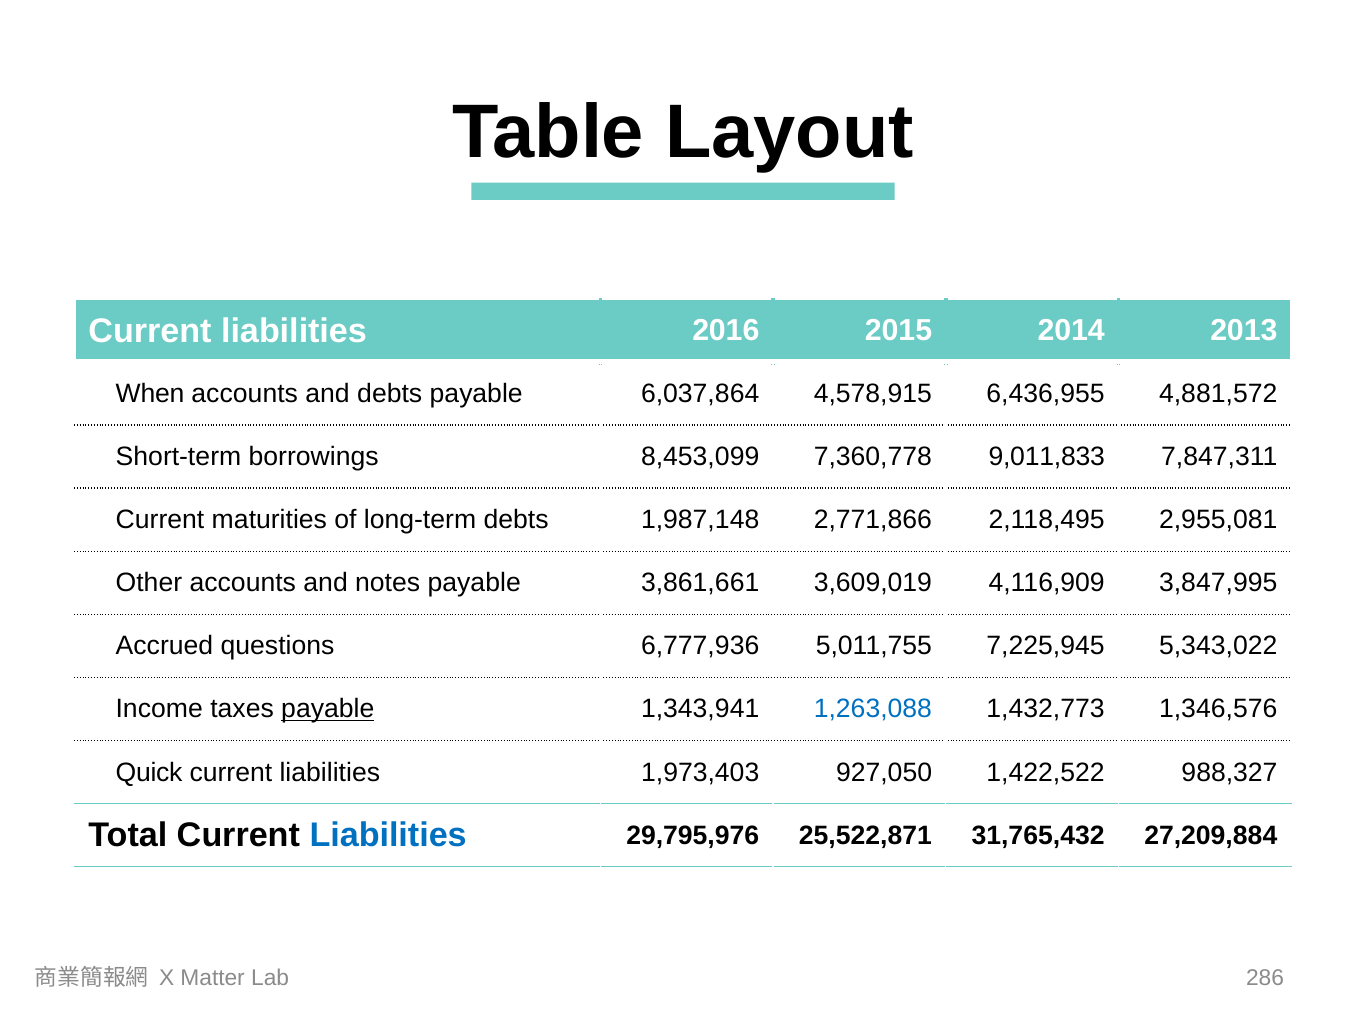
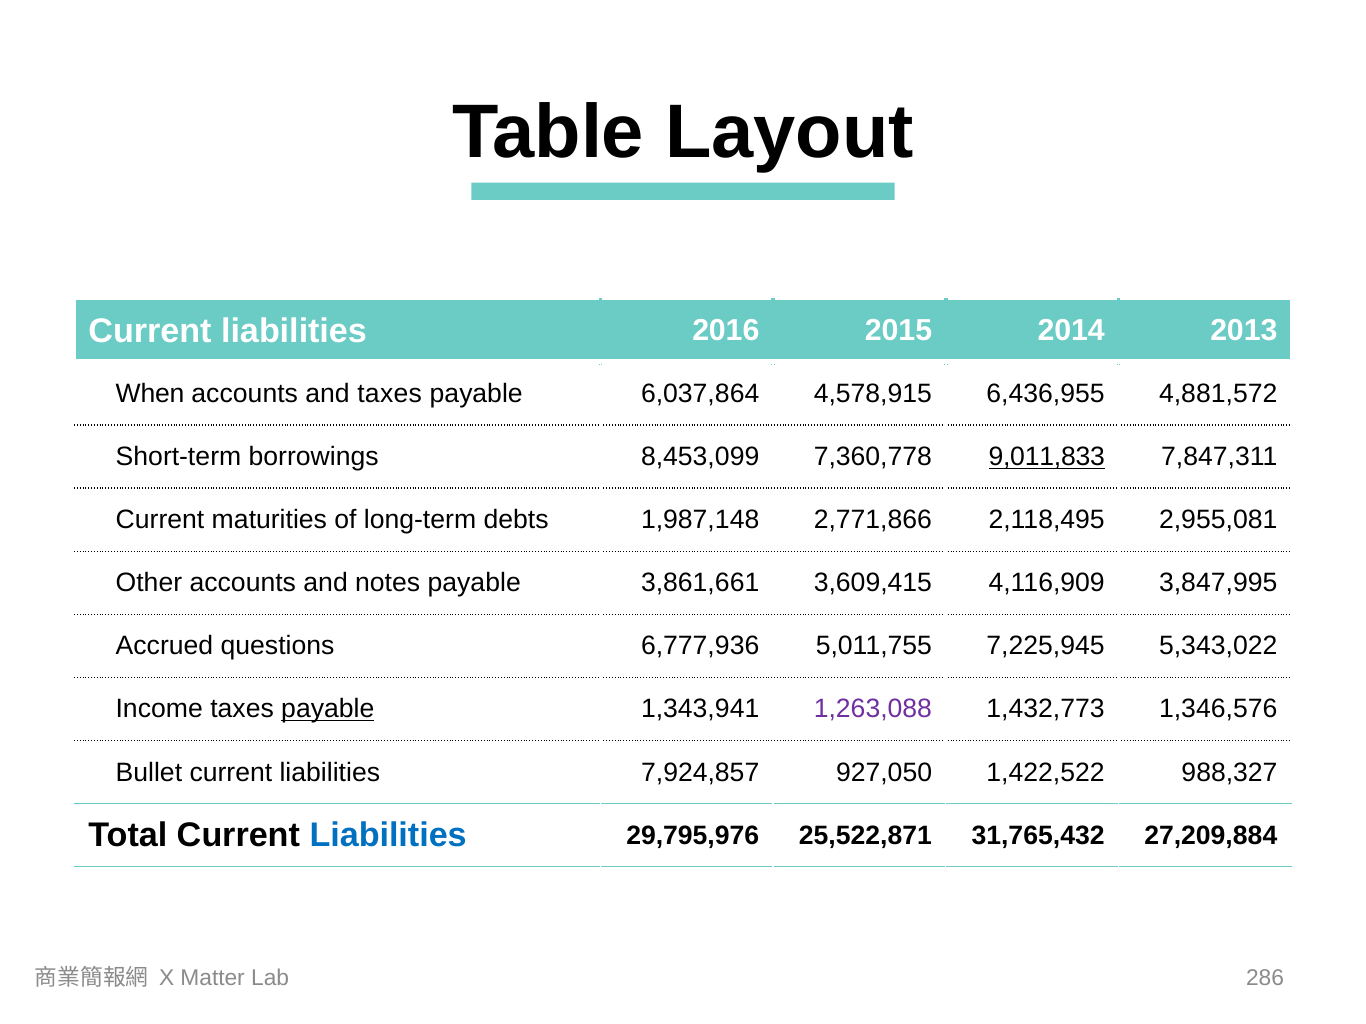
and debts: debts -> taxes
9,011,833 underline: none -> present
3,609,019: 3,609,019 -> 3,609,415
1,263,088 colour: blue -> purple
Quick: Quick -> Bullet
1,973,403: 1,973,403 -> 7,924,857
